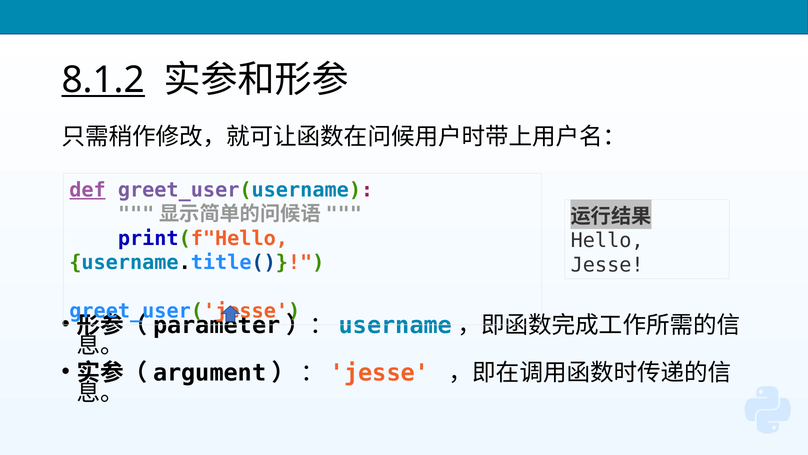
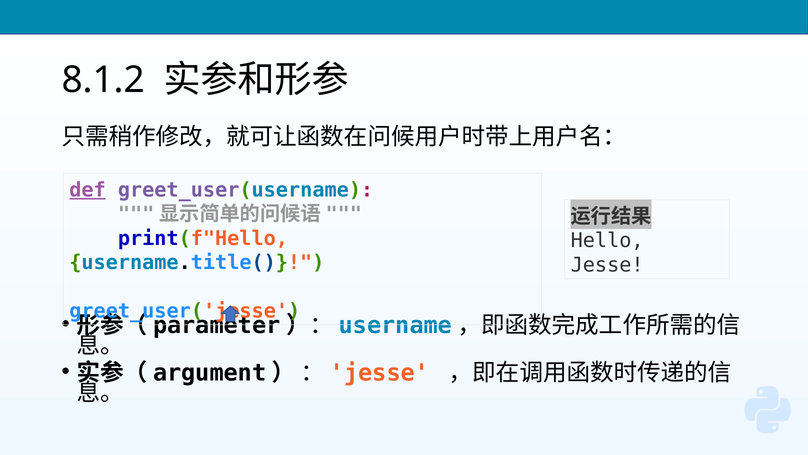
8.1.2 underline: present -> none
